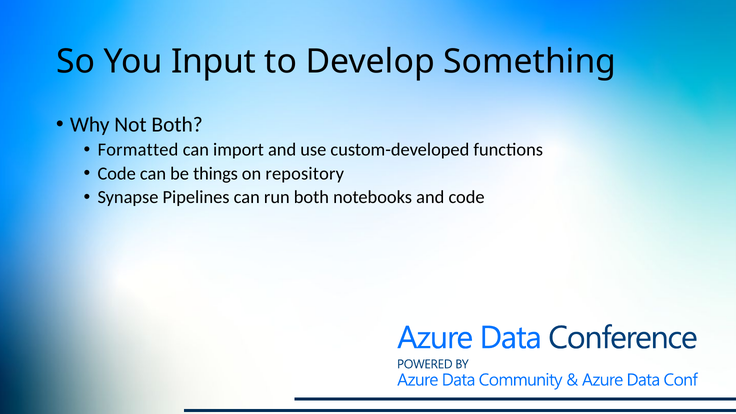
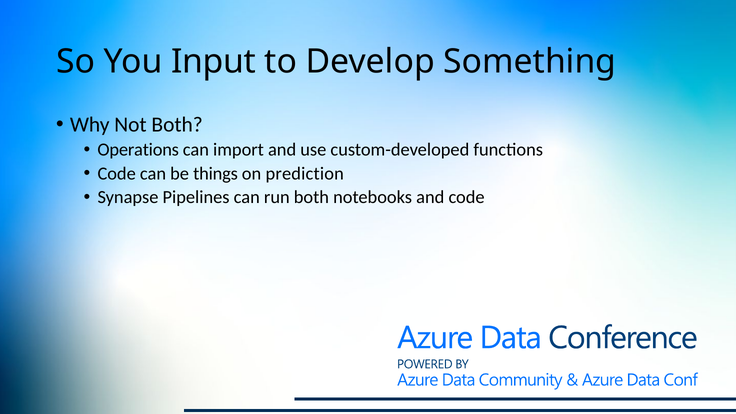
Formatted: Formatted -> Operations
repository: repository -> prediction
